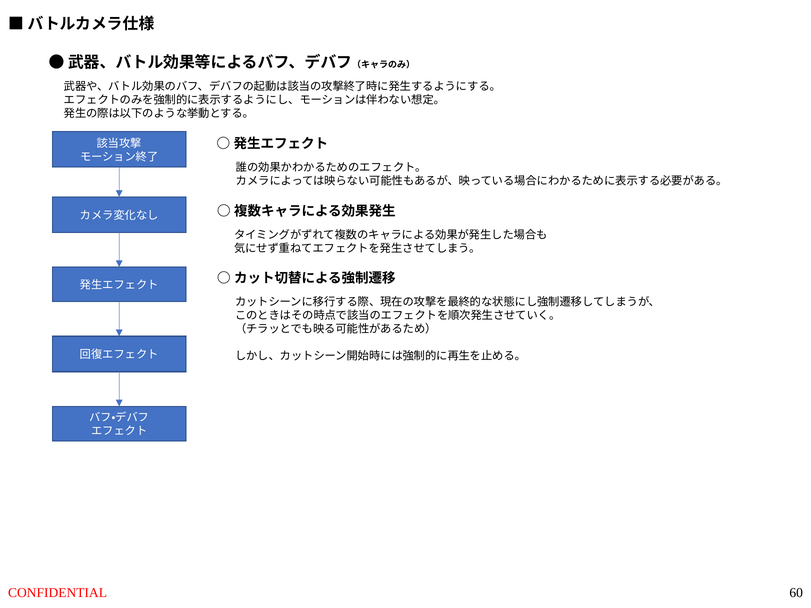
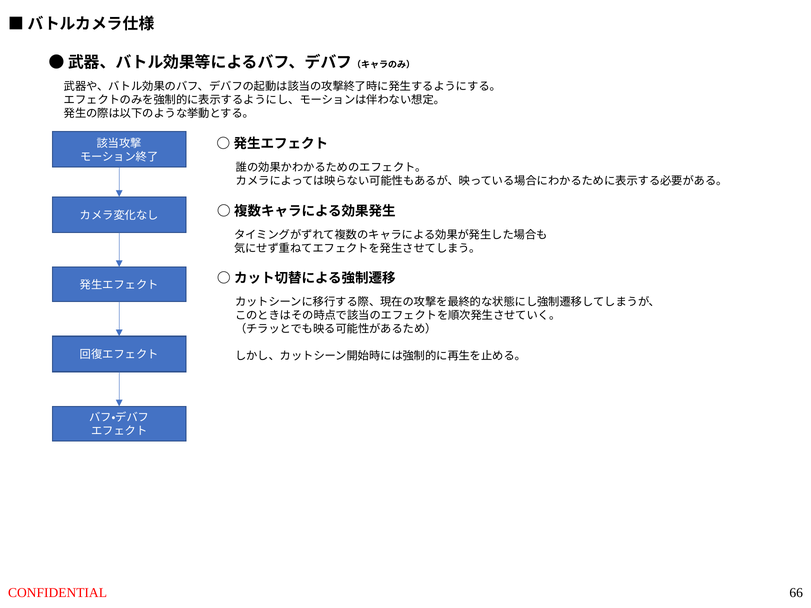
60: 60 -> 66
